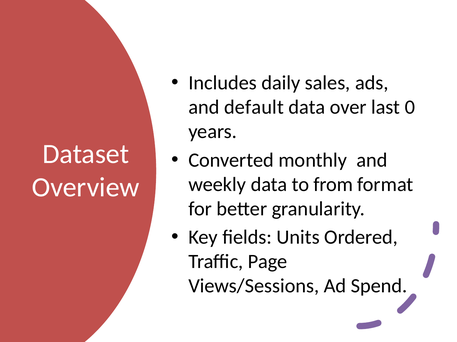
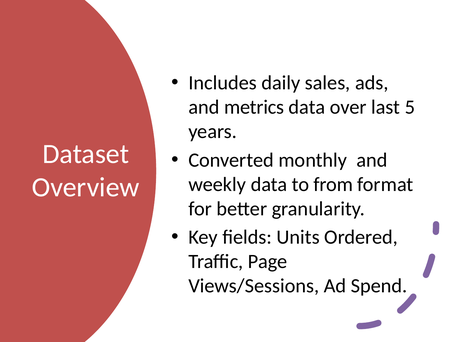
default: default -> metrics
0: 0 -> 5
